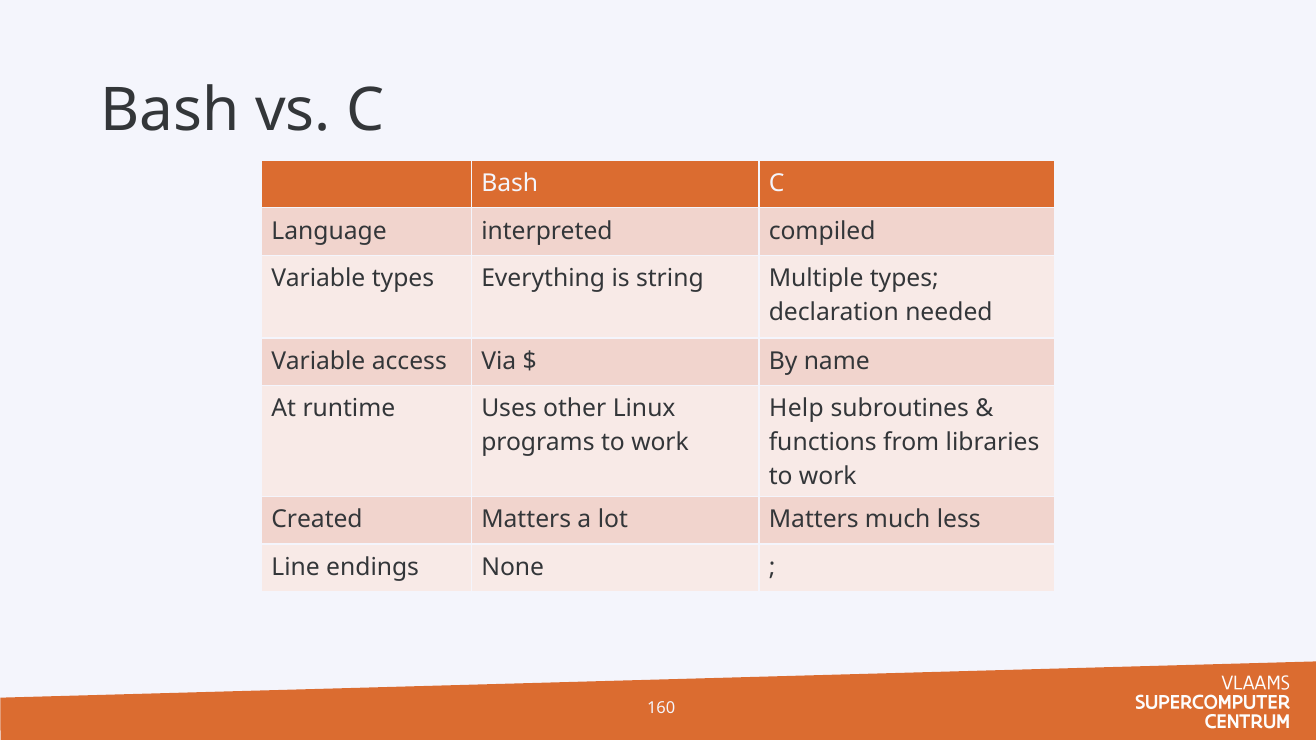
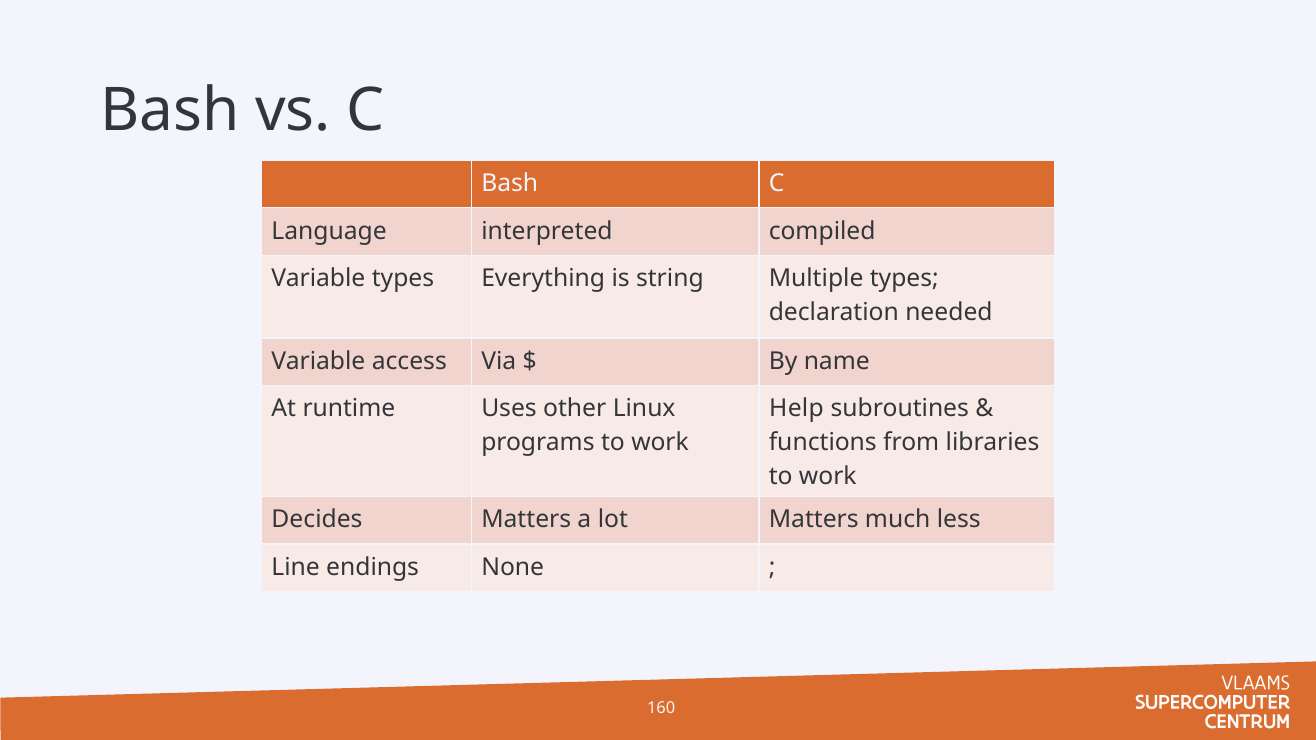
Created: Created -> Decides
